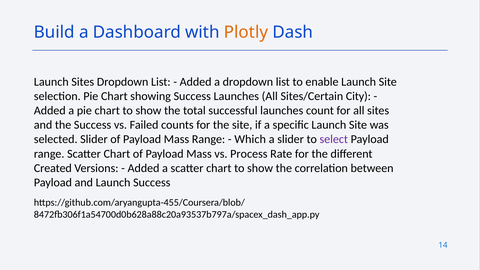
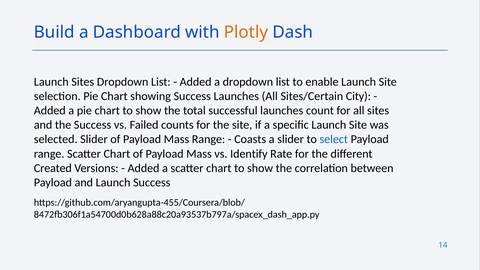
Which: Which -> Coasts
select colour: purple -> blue
Process: Process -> Identify
